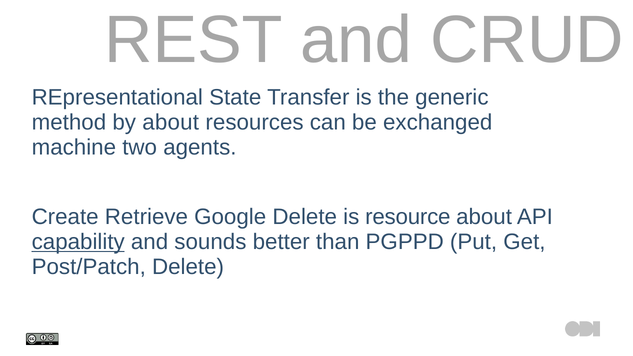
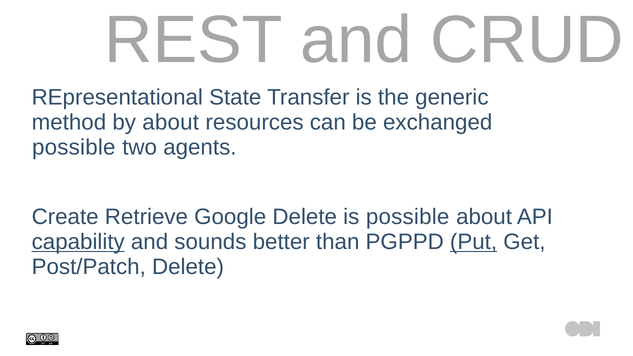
machine at (74, 147): machine -> possible
is resource: resource -> possible
Put underline: none -> present
